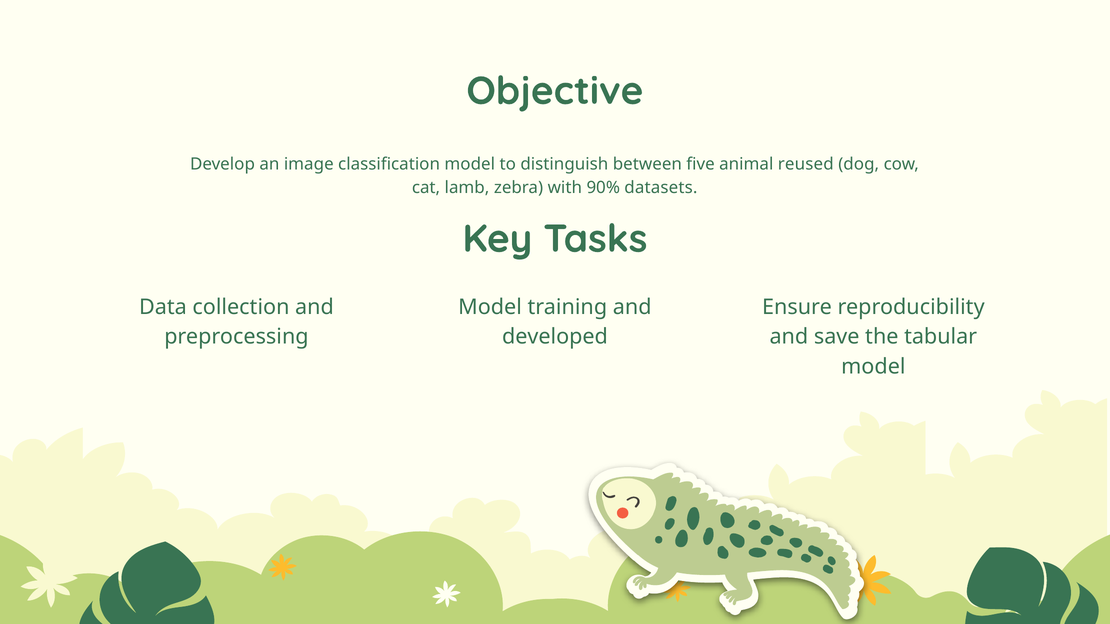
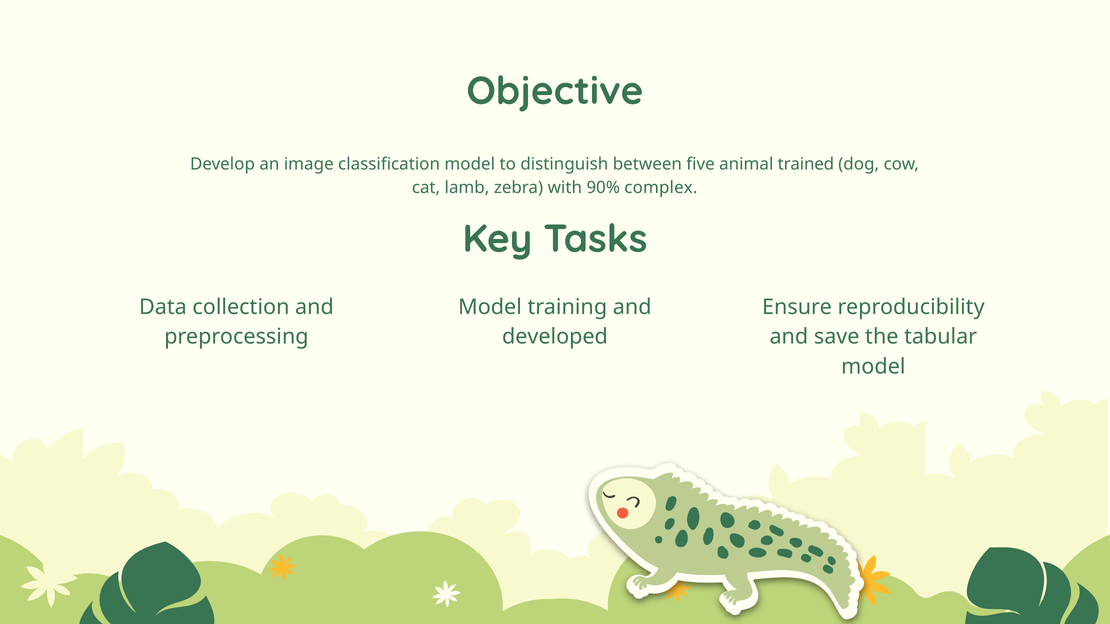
reused: reused -> trained
datasets: datasets -> complex
